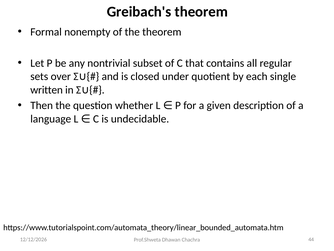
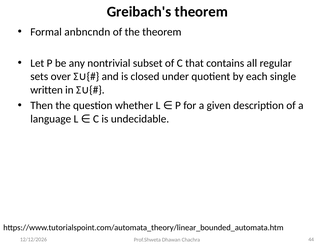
nonempty: nonempty -> anbncndn
